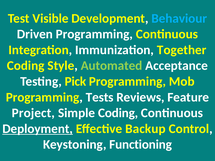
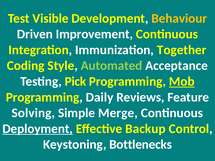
Behaviour colour: light blue -> yellow
Driven Programming: Programming -> Improvement
Mob underline: none -> present
Tests: Tests -> Daily
Project: Project -> Solving
Simple Coding: Coding -> Merge
Functioning: Functioning -> Bottlenecks
